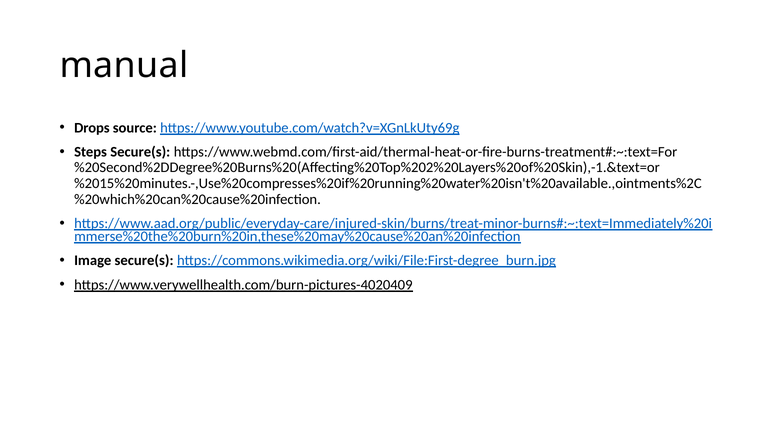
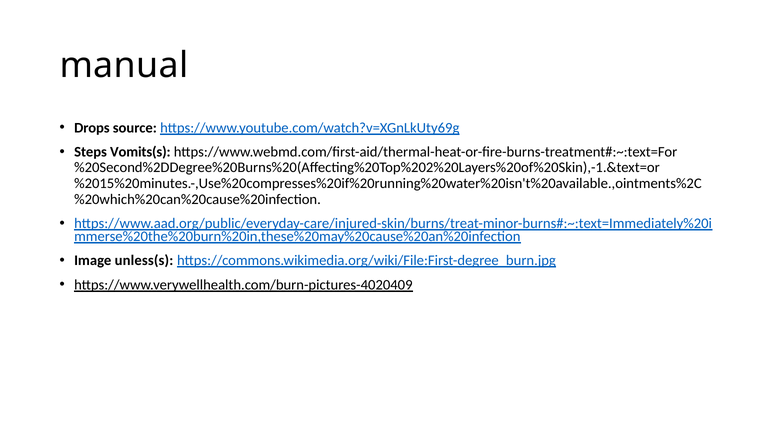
Steps Secure(s: Secure(s -> Vomits(s
Image secure(s: secure(s -> unless(s
